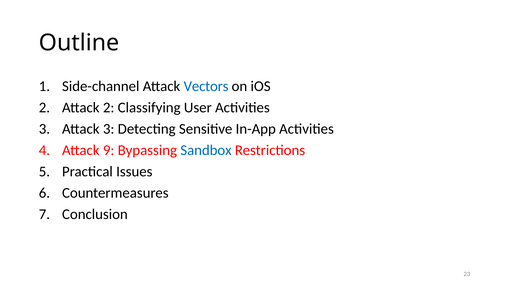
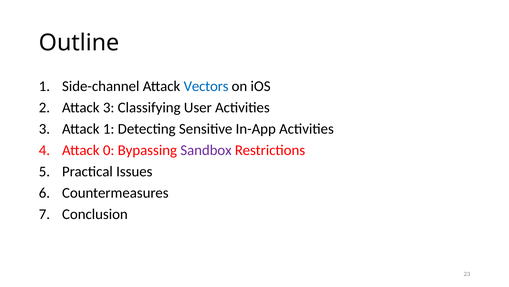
Attack 2: 2 -> 3
Attack 3: 3 -> 1
9: 9 -> 0
Sandbox colour: blue -> purple
